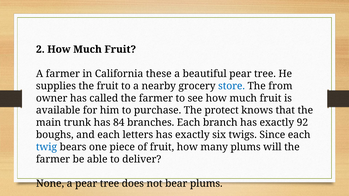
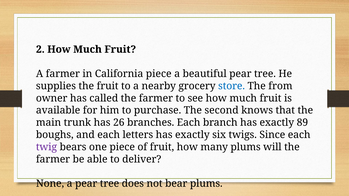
California these: these -> piece
protect: protect -> second
84: 84 -> 26
92: 92 -> 89
twig colour: blue -> purple
